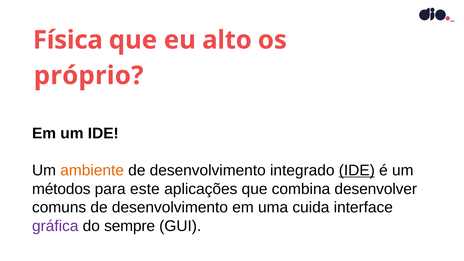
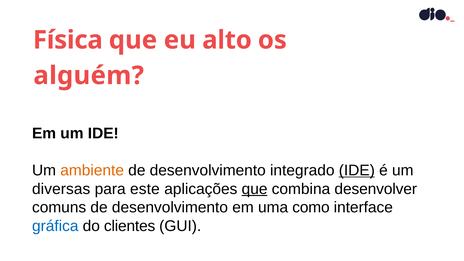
próprio: próprio -> alguém
métodos: métodos -> diversas
que at (255, 189) underline: none -> present
cuida: cuida -> como
gráfica colour: purple -> blue
sempre: sempre -> clientes
